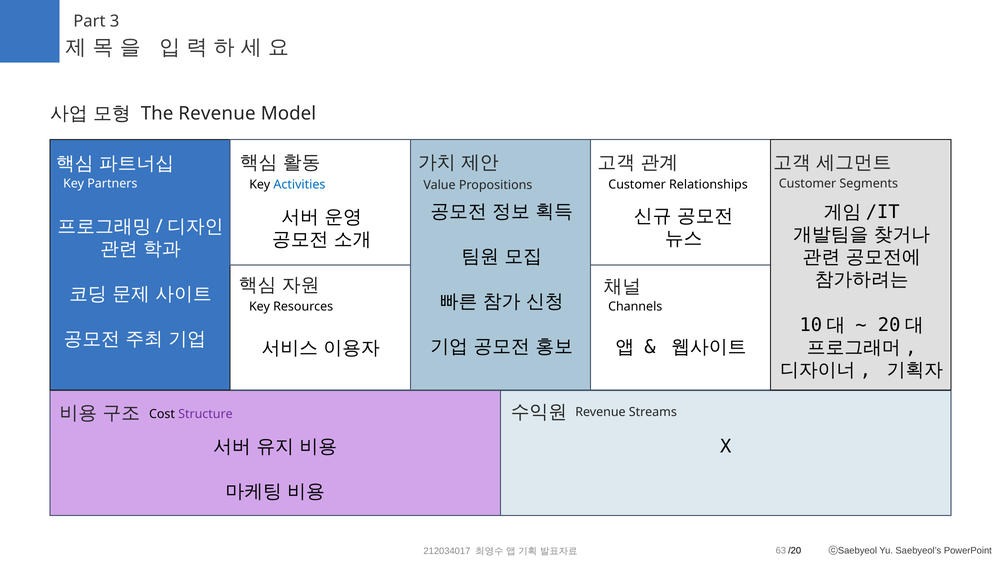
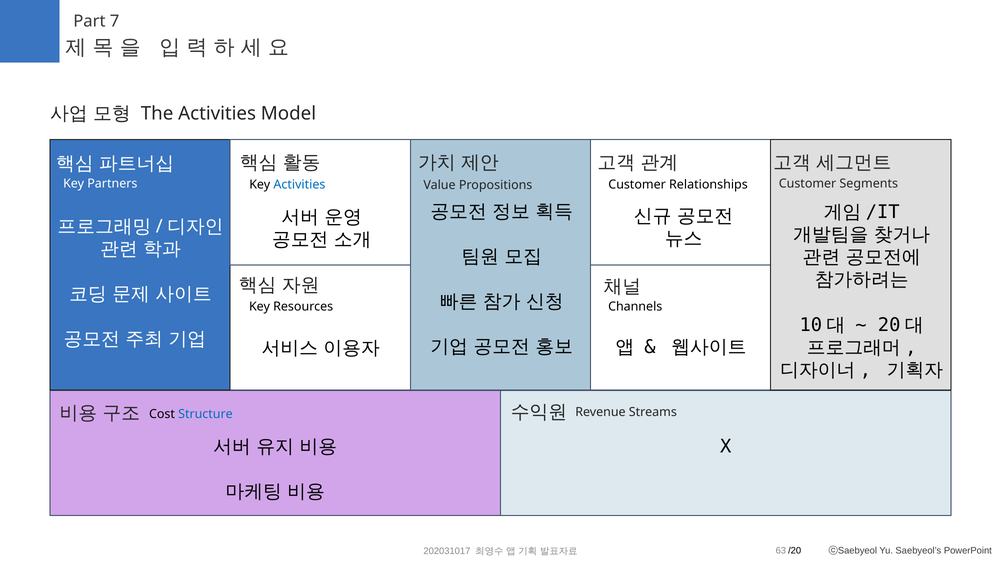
3: 3 -> 7
The Revenue: Revenue -> Activities
Structure colour: purple -> blue
212034017: 212034017 -> 202031017
